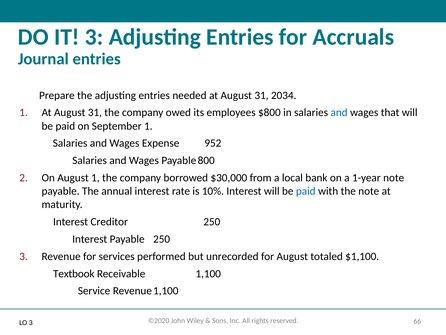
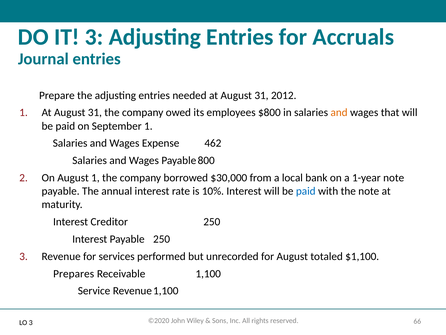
2034: 2034 -> 2012
and at (339, 112) colour: blue -> orange
952: 952 -> 462
Textbook: Textbook -> Prepares
